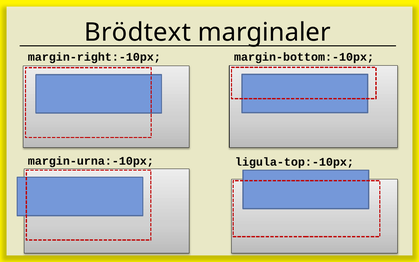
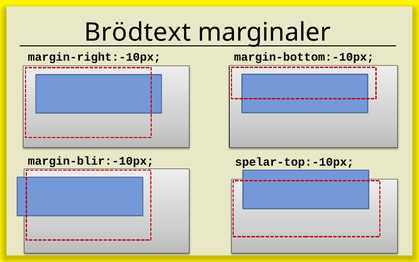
margin-urna:-10px: margin-urna:-10px -> margin-blir:-10px
ligula-top:-10px: ligula-top:-10px -> spelar-top:-10px
